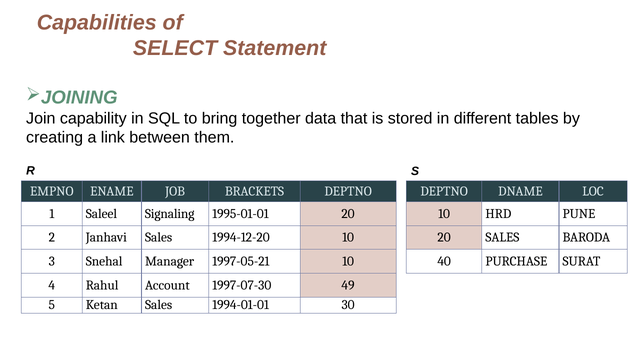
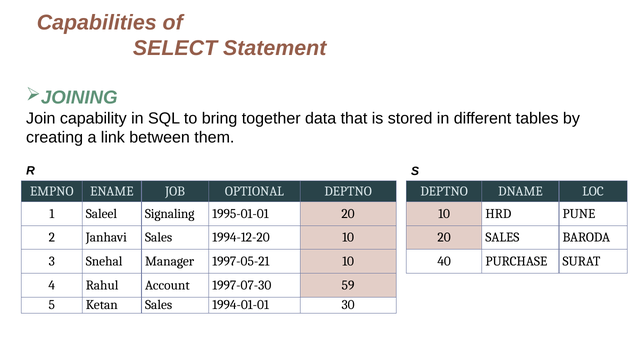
BRACKETS: BRACKETS -> OPTIONAL
49: 49 -> 59
